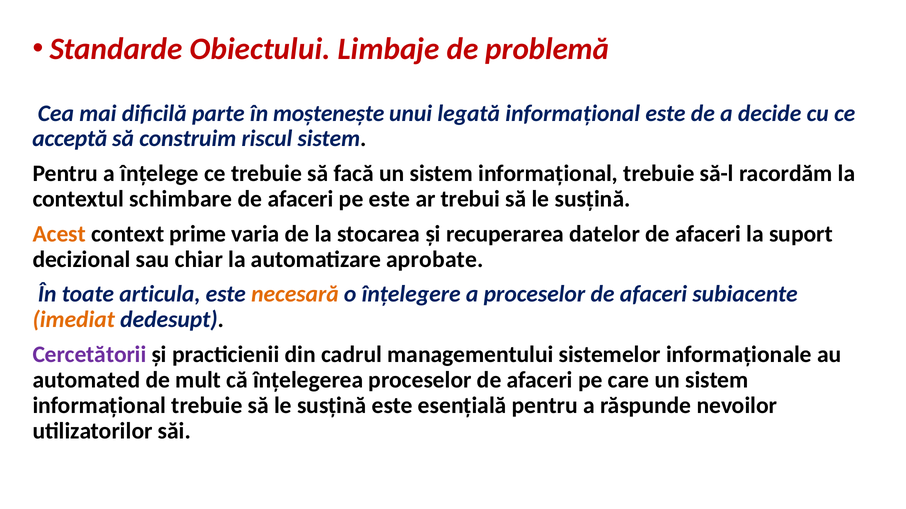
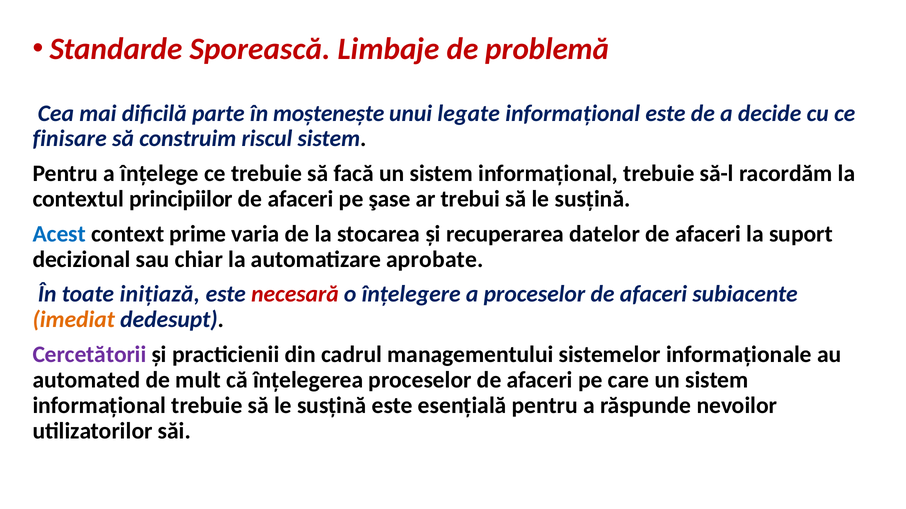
Obiectului: Obiectului -> Sporească
legată: legată -> legate
acceptă: acceptă -> finisare
schimbare: schimbare -> principiilor
pe este: este -> şase
Acest colour: orange -> blue
articula: articula -> inițiază
necesară colour: orange -> red
